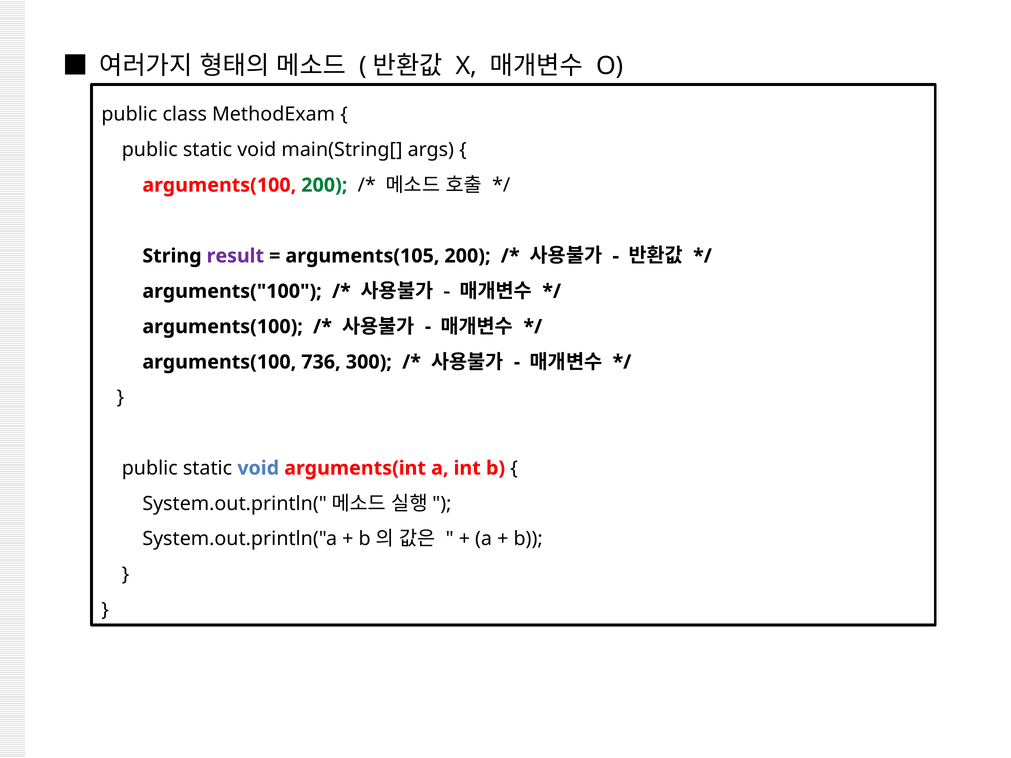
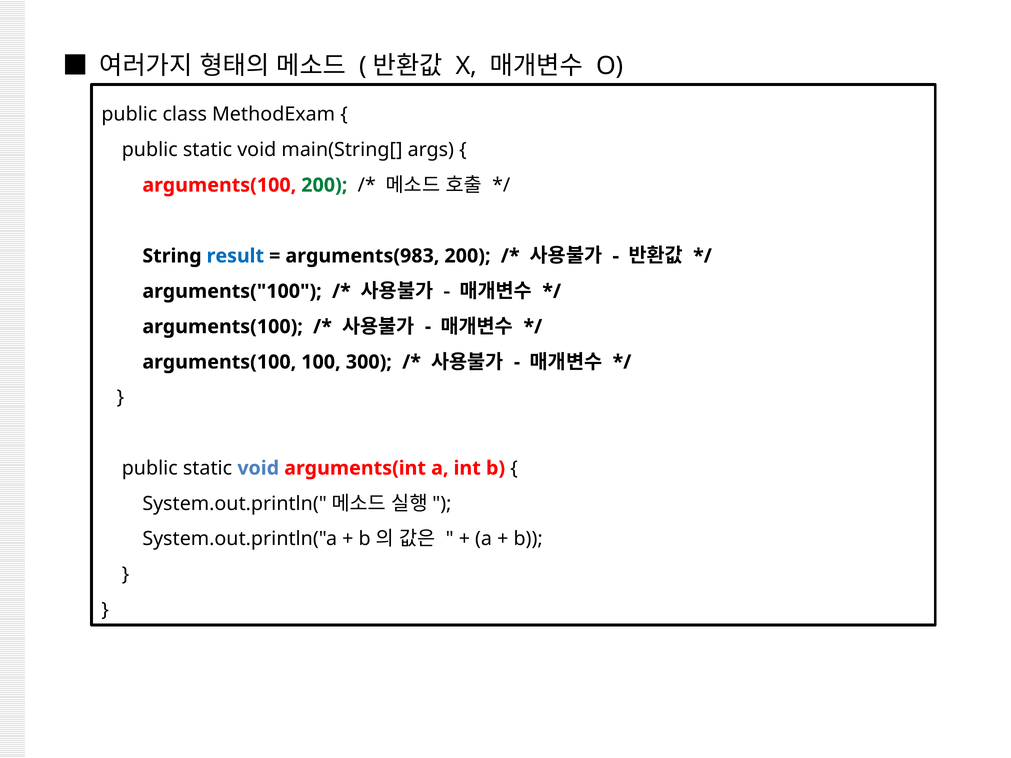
result colour: purple -> blue
arguments(105: arguments(105 -> arguments(983
736: 736 -> 100
